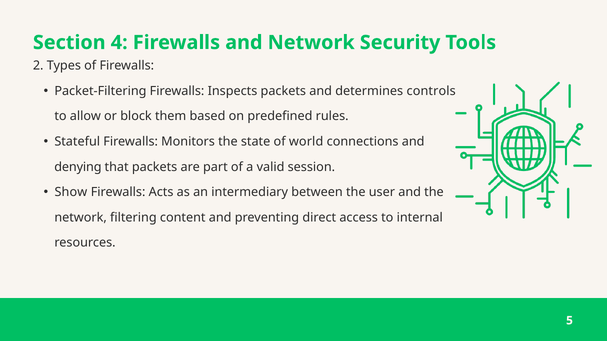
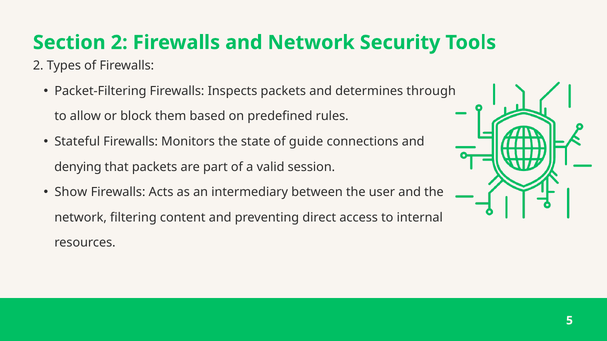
Section 4: 4 -> 2
controls: controls -> through
world: world -> guide
